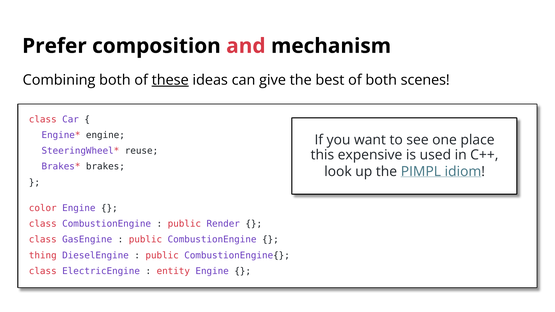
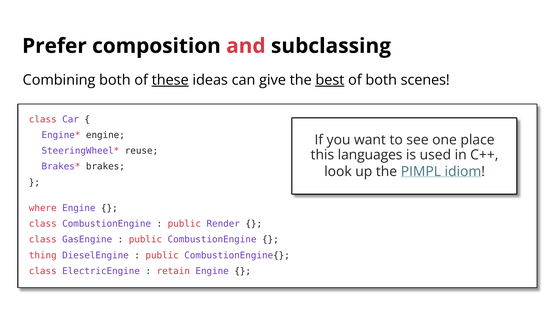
mechanism: mechanism -> subclassing
best underline: none -> present
expensive: expensive -> languages
color: color -> where
entity: entity -> retain
